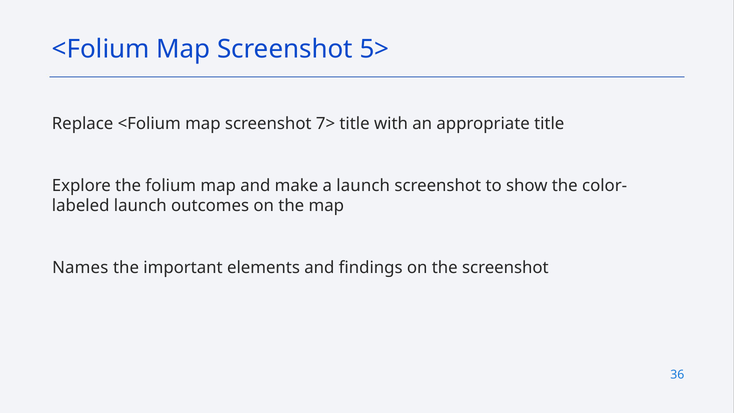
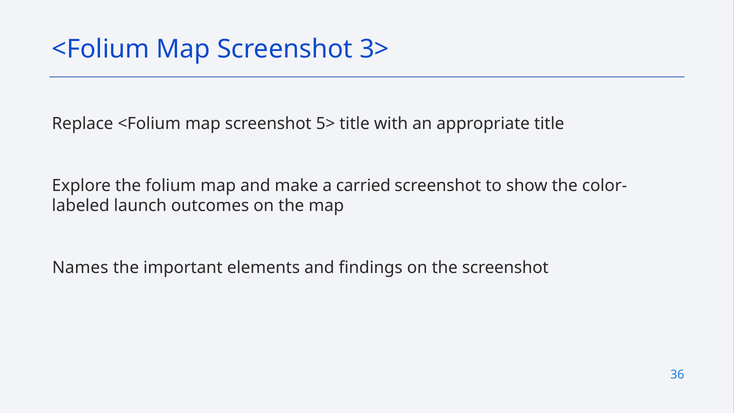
5>: 5> -> 3>
7>: 7> -> 5>
a launch: launch -> carried
